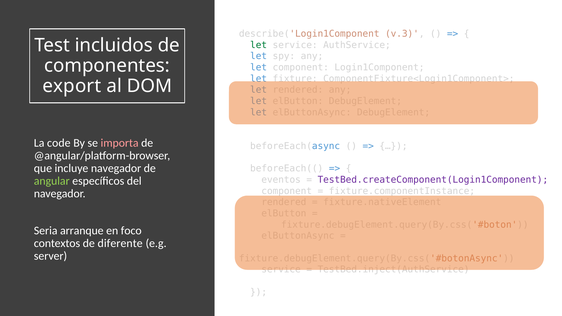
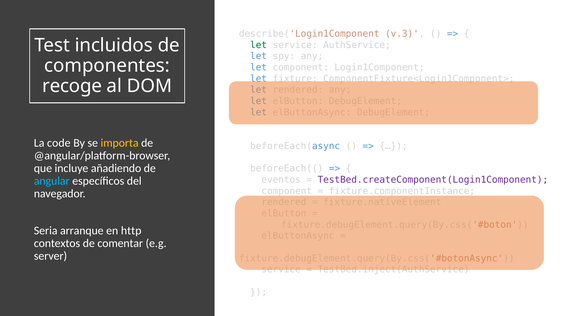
export: export -> recoge
importa colour: pink -> yellow
incluye navegador: navegador -> añadiendo
angular colour: light green -> light blue
foco: foco -> http
diferente: diferente -> comentar
